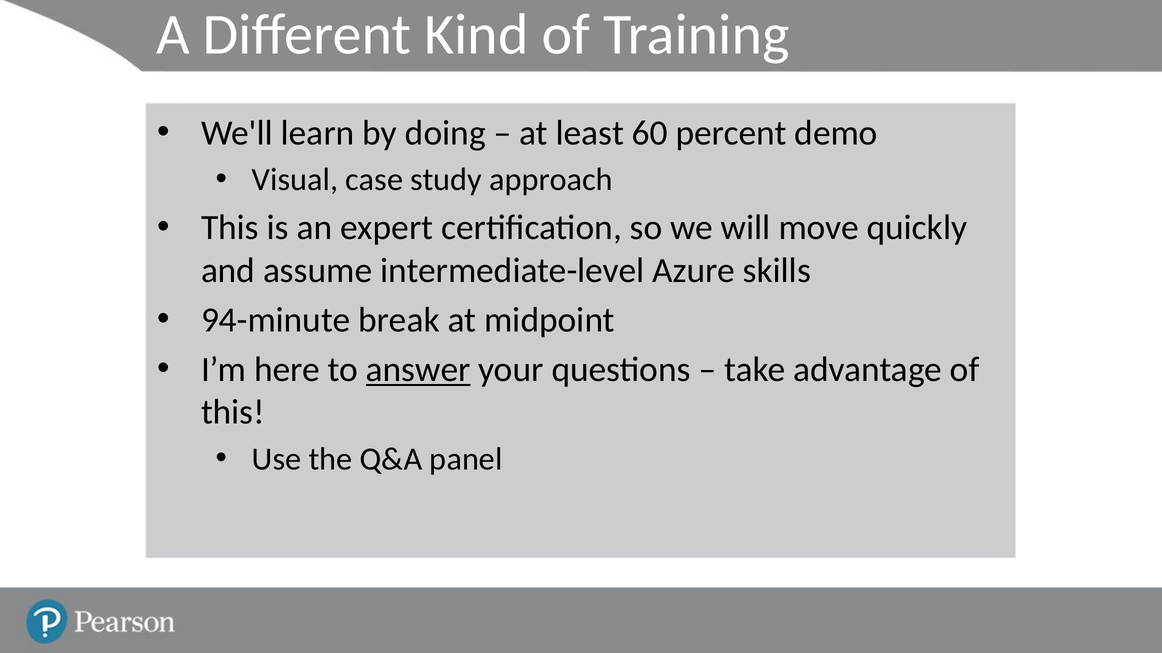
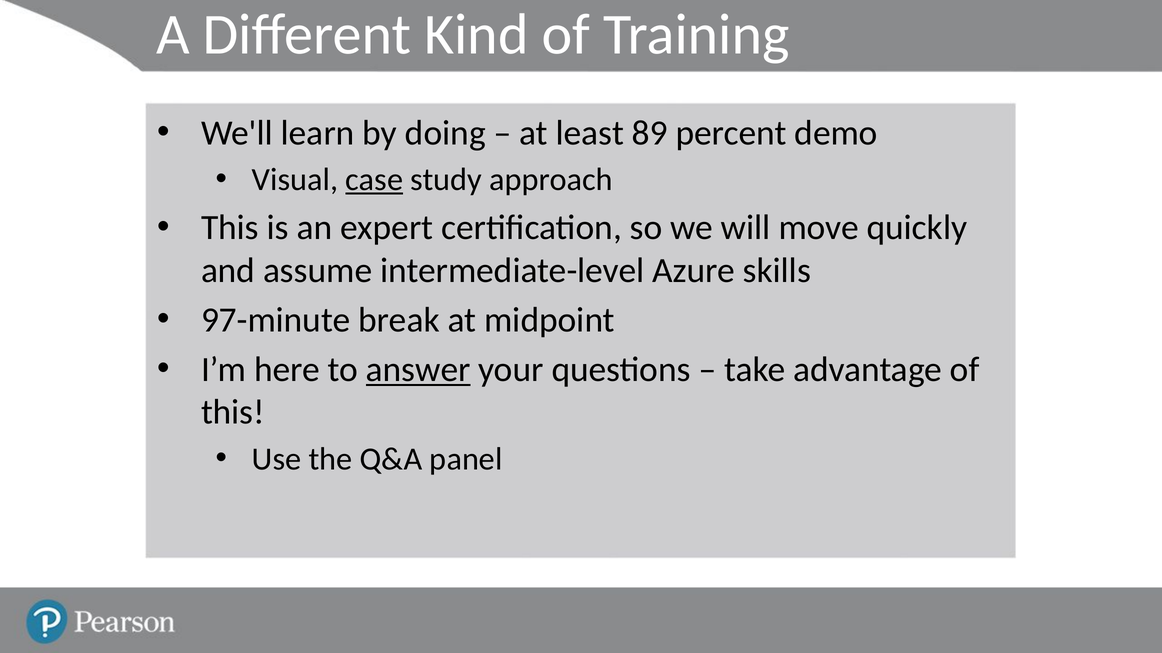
60: 60 -> 89
case underline: none -> present
94-minute: 94-minute -> 97-minute
